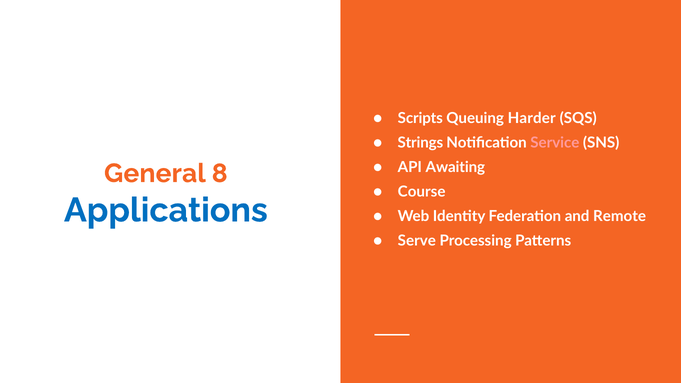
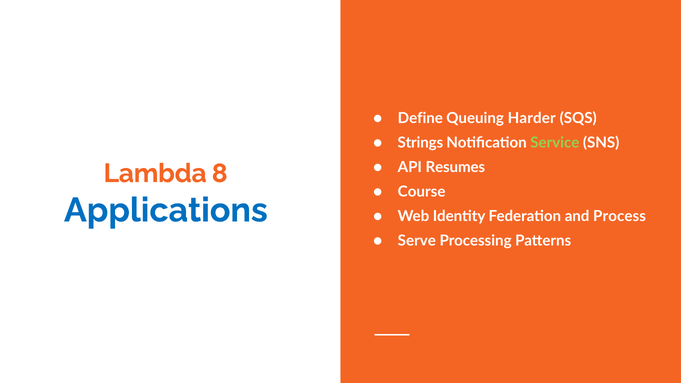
Scripts: Scripts -> Define
Service colour: pink -> light green
General: General -> Lambda
Awaiting: Awaiting -> Resumes
Remote: Remote -> Process
